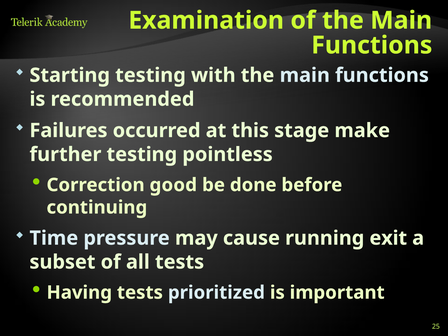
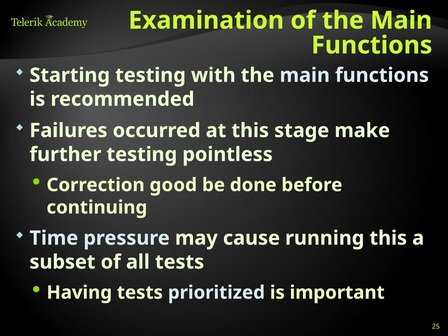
running exit: exit -> this
